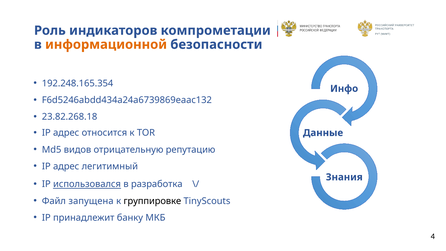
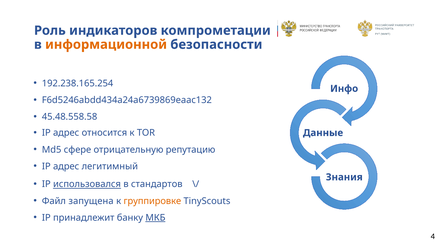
192.248.165.354: 192.248.165.354 -> 192.238.165.254
23.82.268.18: 23.82.268.18 -> 45.48.558.58
видов: видов -> сфере
разработка: разработка -> стандартов
группировке colour: black -> orange
МКБ underline: none -> present
